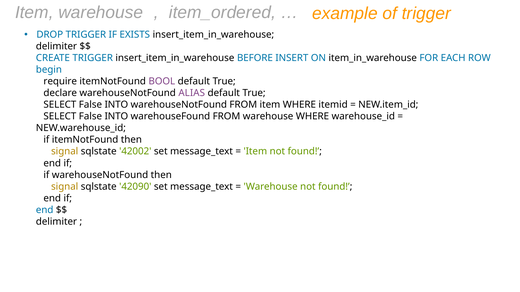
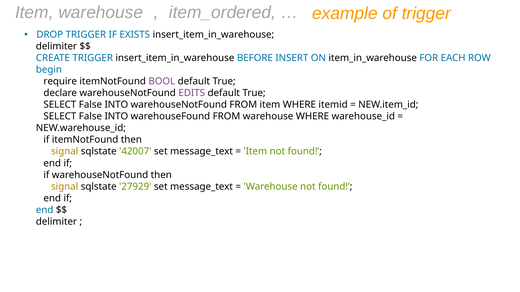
ALIAS: ALIAS -> EDITS
42002: 42002 -> 42007
42090: 42090 -> 27929
